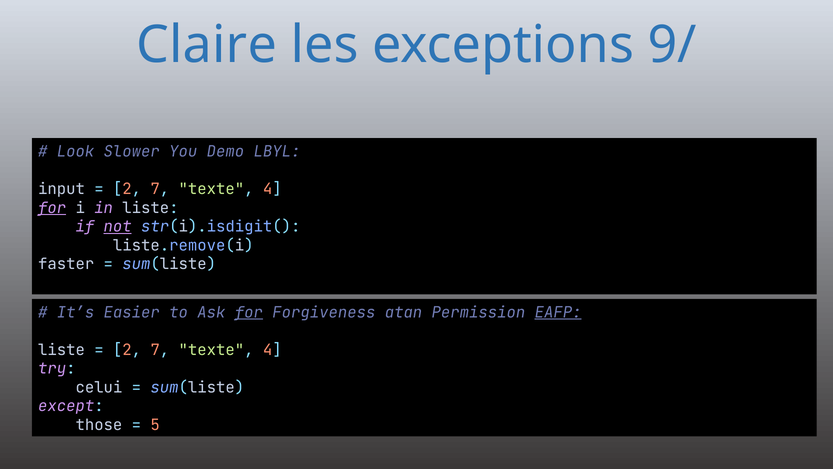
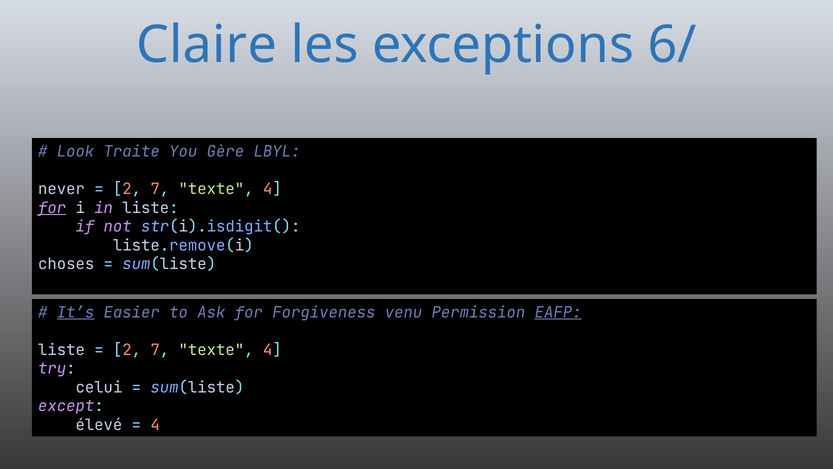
9/: 9/ -> 6/
Slower: Slower -> Traite
Demo: Demo -> Gère
input: input -> never
not underline: present -> none
faster: faster -> choses
It’s underline: none -> present
for at (249, 312) underline: present -> none
atan: atan -> venu
those: those -> élevé
5 at (155, 425): 5 -> 4
